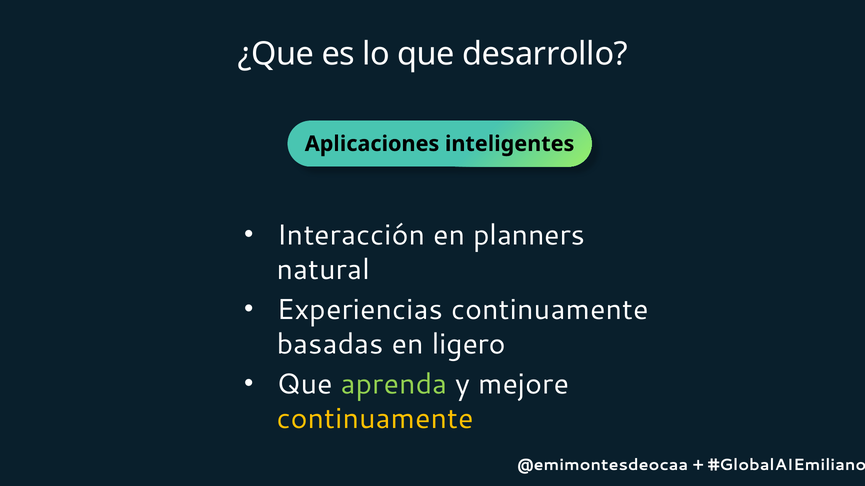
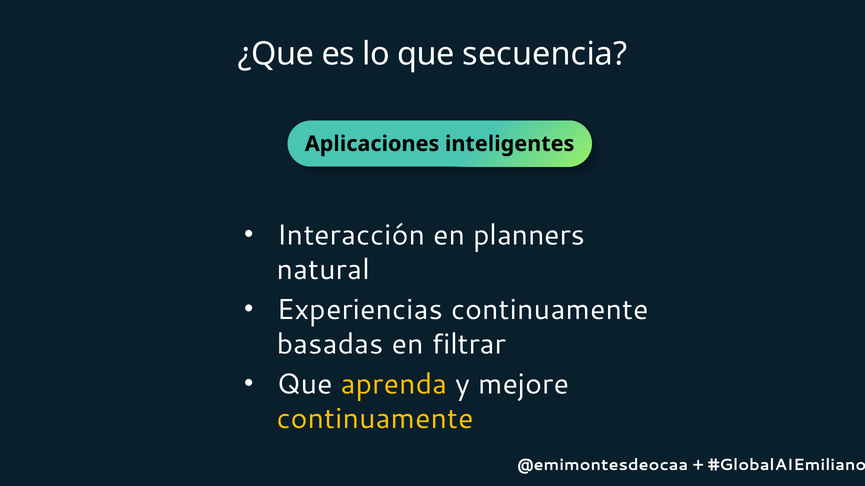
desarrollo: desarrollo -> secuencia
ligero: ligero -> filtrar
aprenda colour: light green -> yellow
